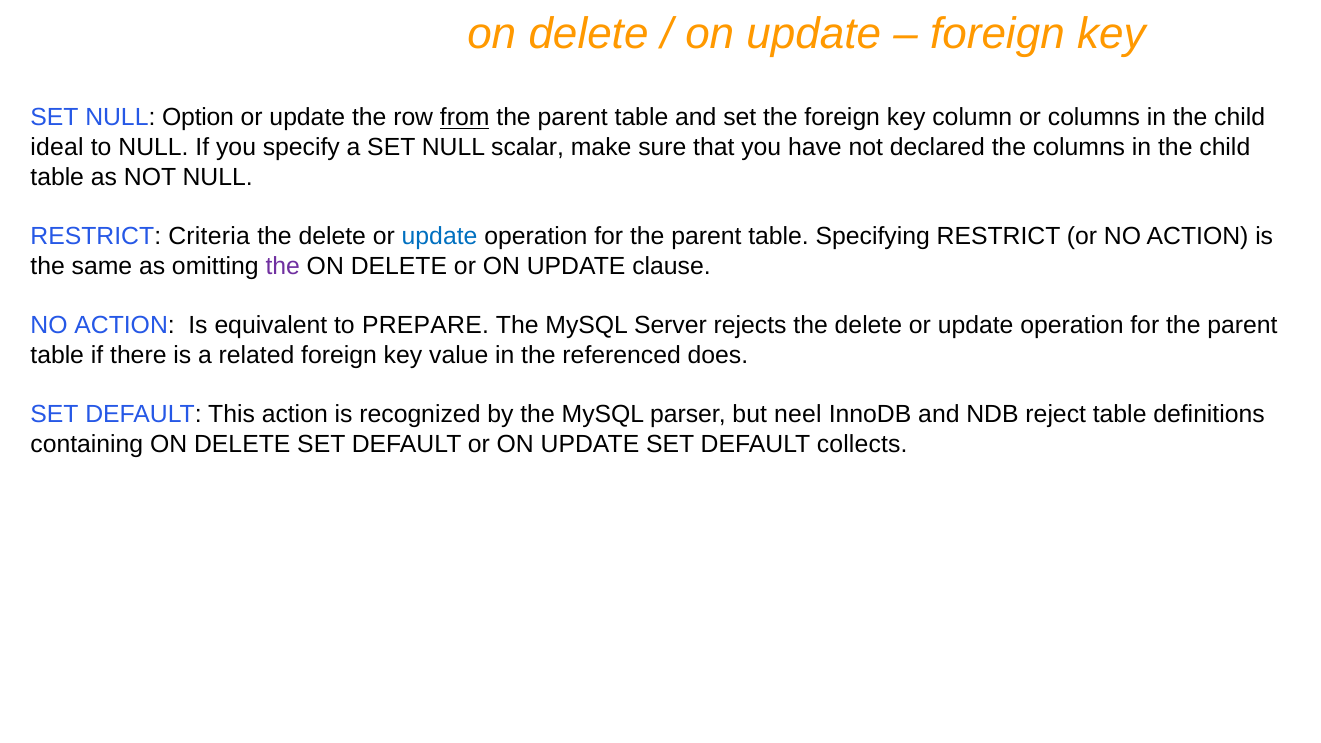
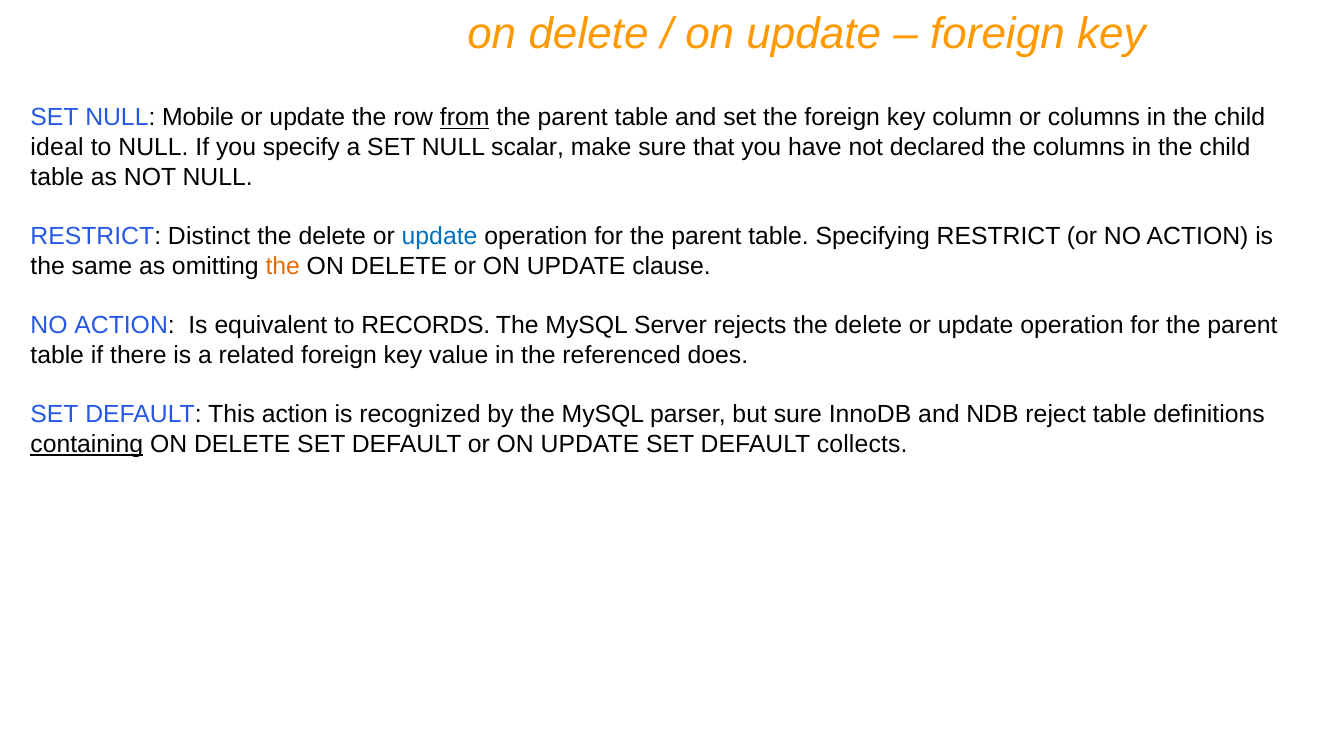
Option: Option -> Mobile
Criteria: Criteria -> Distinct
the at (283, 266) colour: purple -> orange
PREPARE: PREPARE -> RECORDS
but neel: neel -> sure
containing underline: none -> present
